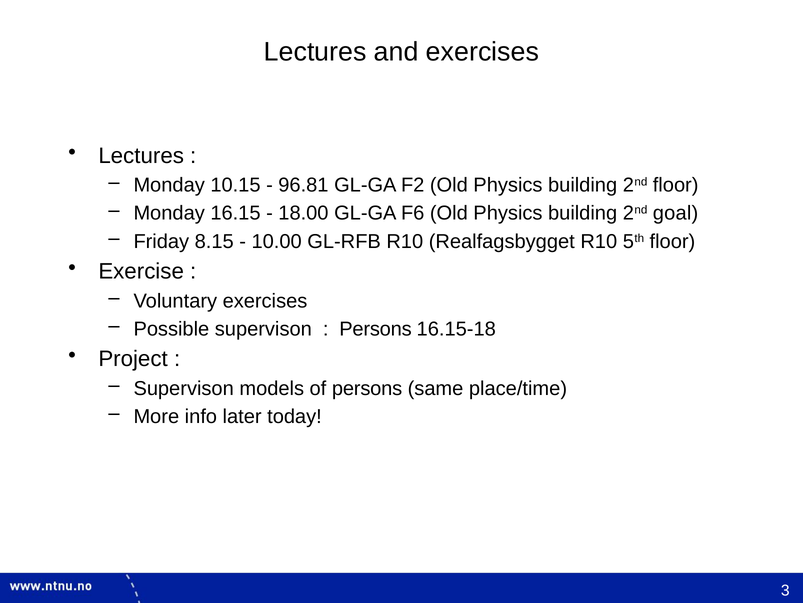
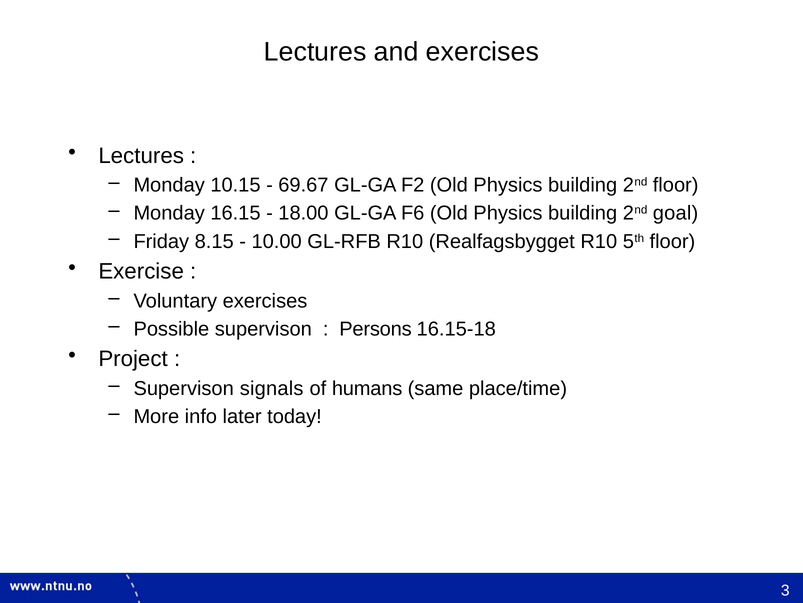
96.81: 96.81 -> 69.67
models: models -> signals
of persons: persons -> humans
